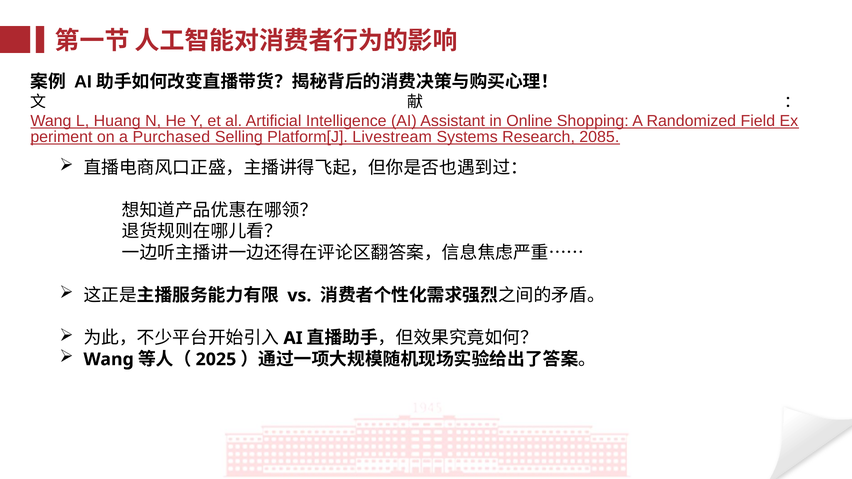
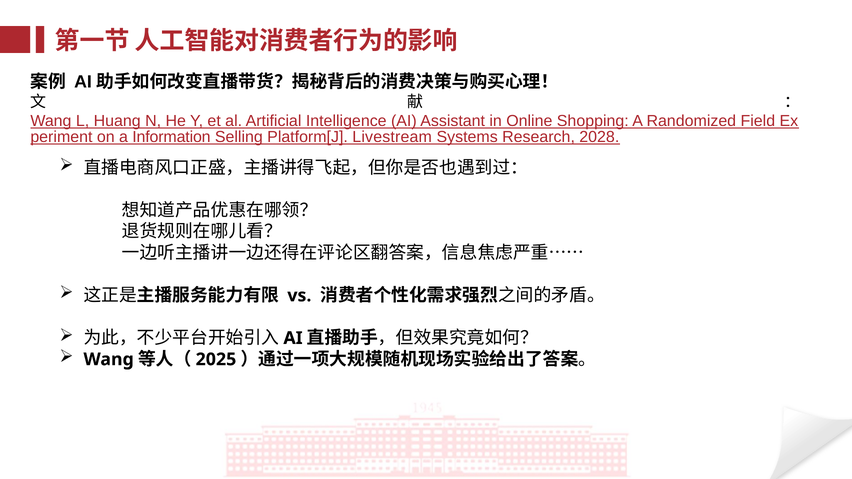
Purchased: Purchased -> Information
2085: 2085 -> 2028
